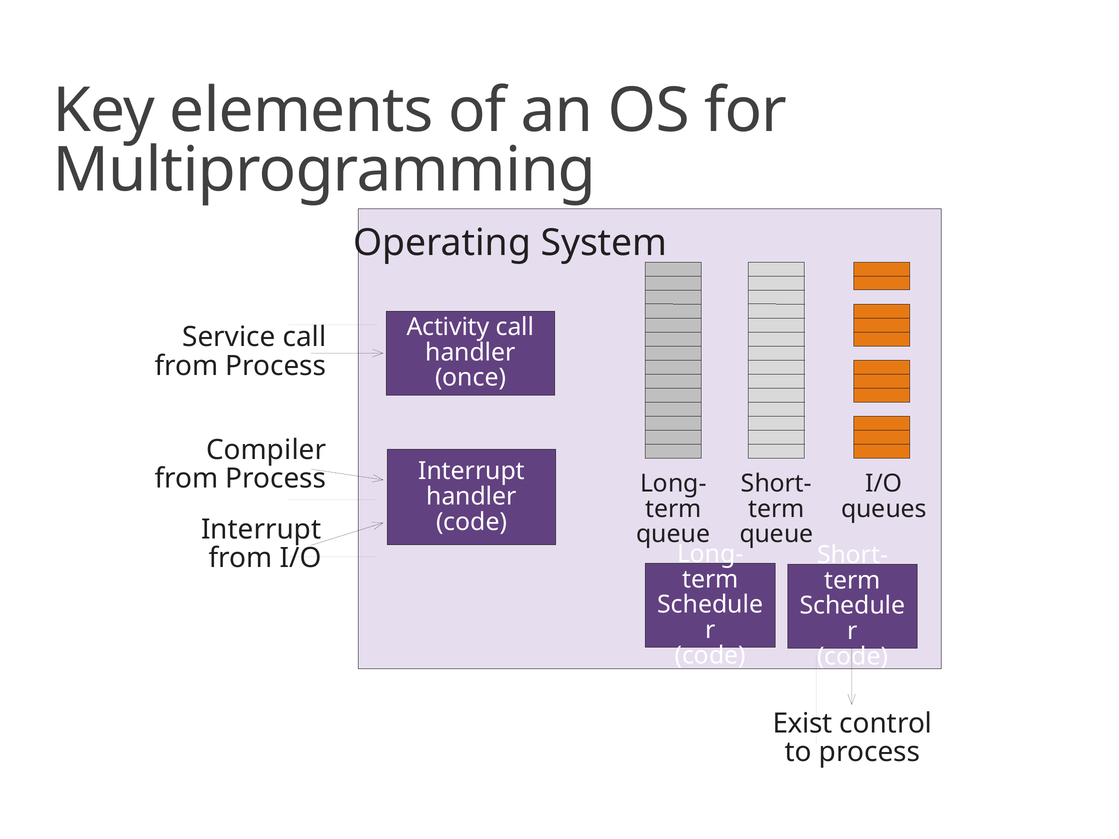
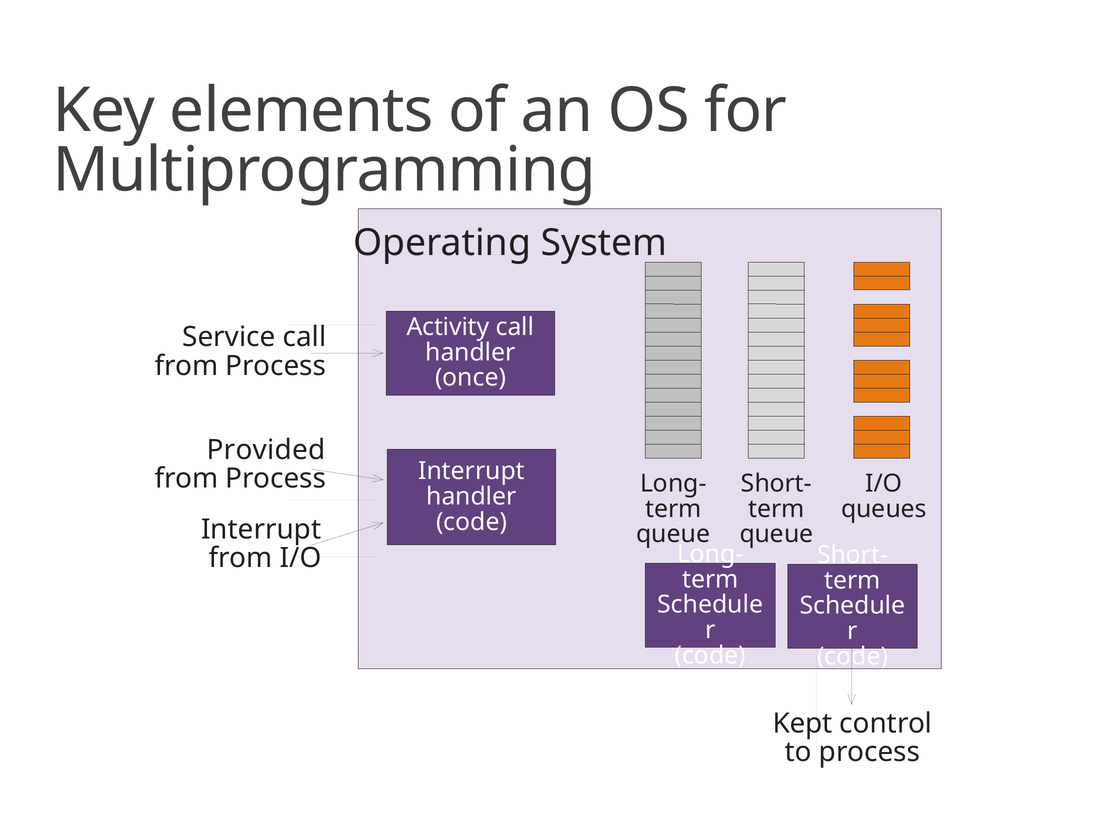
Compiler: Compiler -> Provided
Exist: Exist -> Kept
